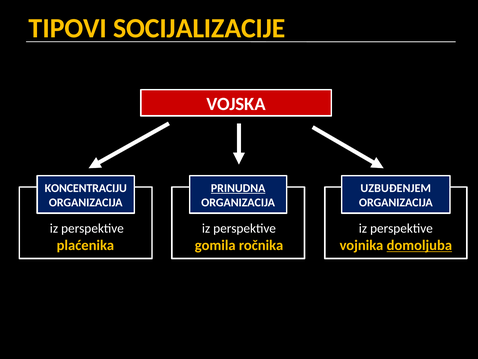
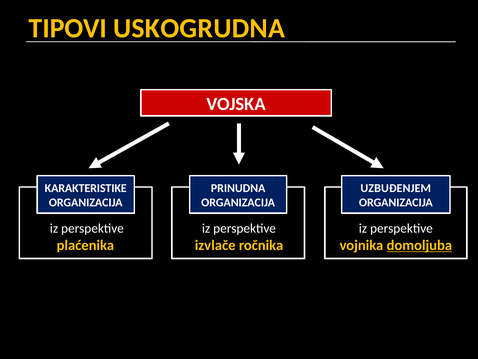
SOCIJALIZACIJE: SOCIJALIZACIJE -> USKOGRUDNA
KONCENTRACIJU: KONCENTRACIJU -> KARAKTERISTIKE
PRINUDNA underline: present -> none
gomila: gomila -> izvlače
